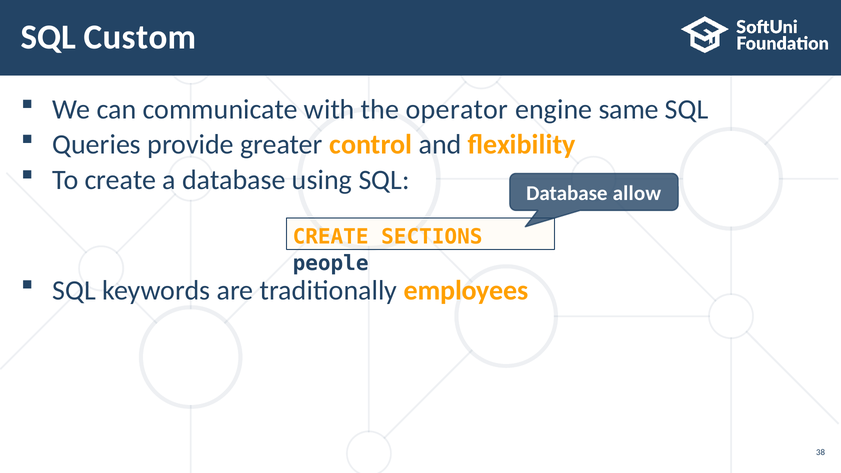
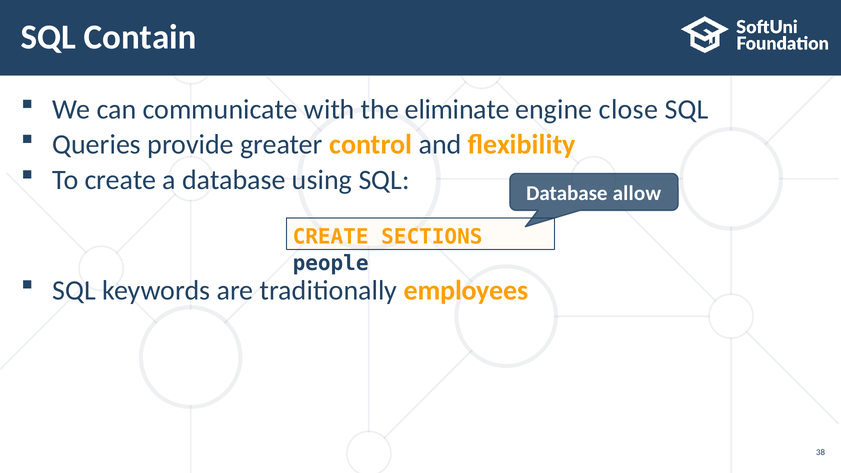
Custom: Custom -> Contain
operator: operator -> eliminate
same: same -> close
